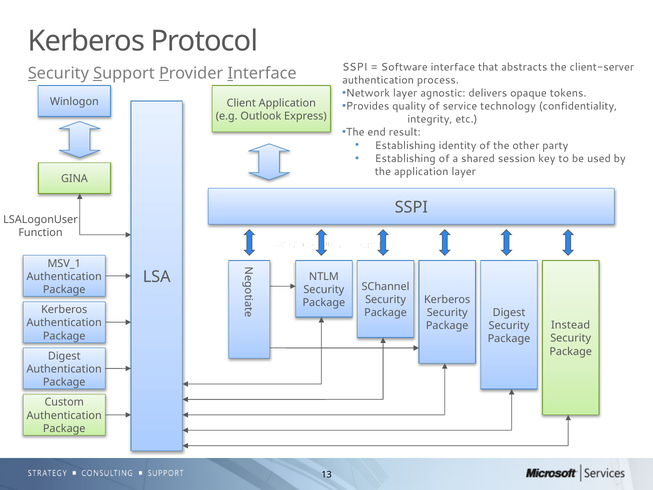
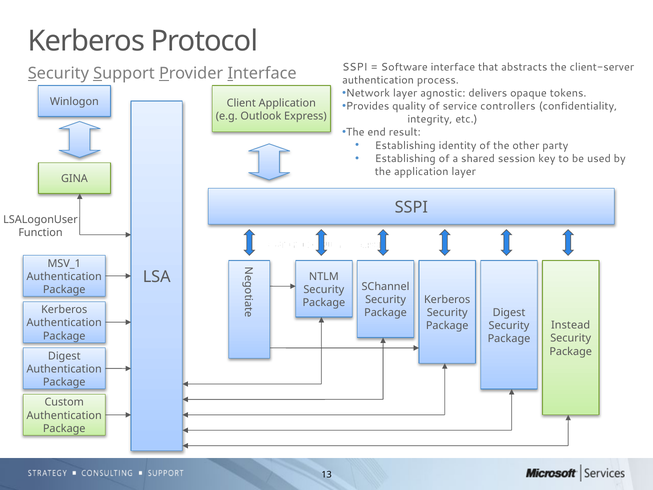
technology: technology -> controllers
